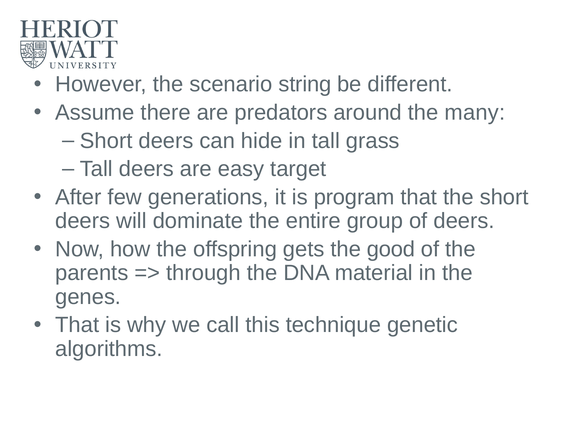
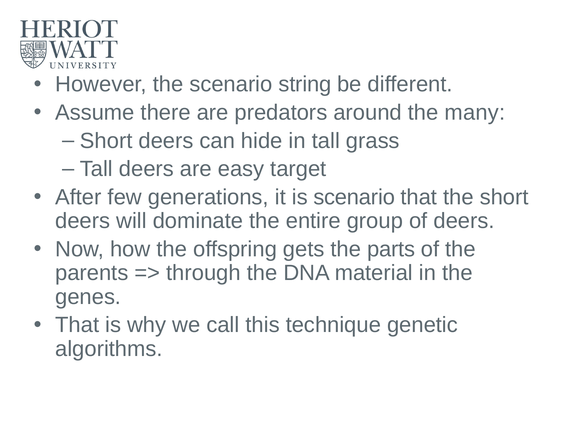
is program: program -> scenario
good: good -> parts
